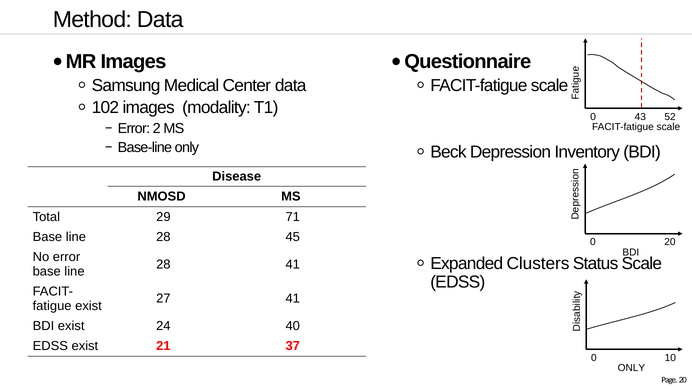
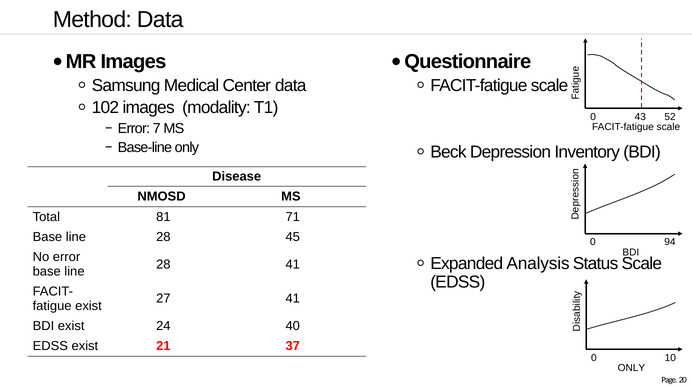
2: 2 -> 7
29: 29 -> 81
0 20: 20 -> 94
Clusters: Clusters -> Analysis
